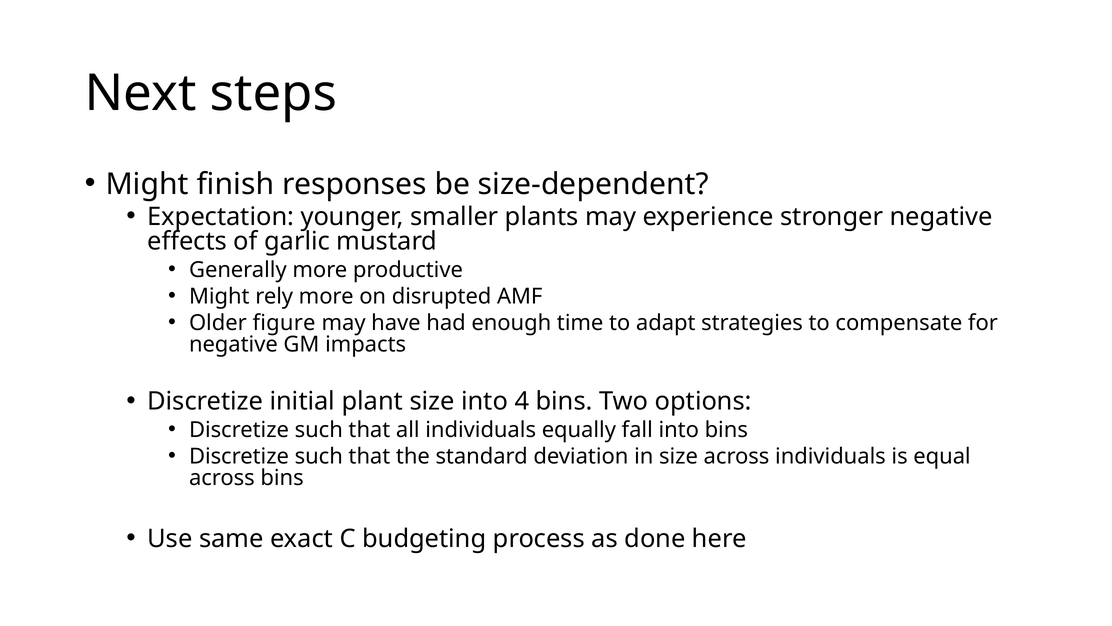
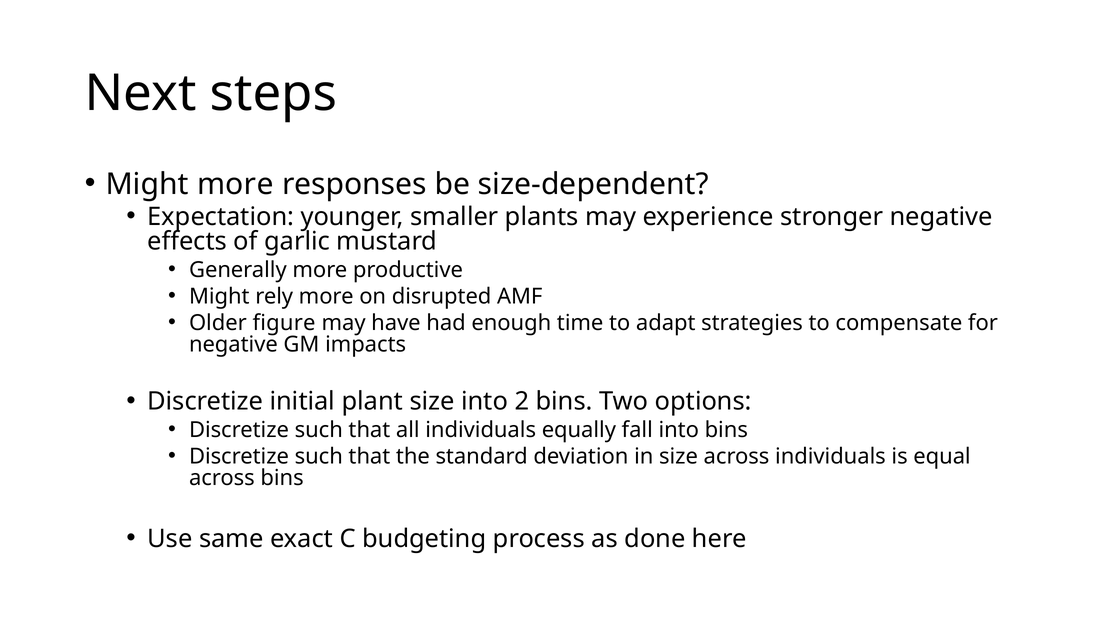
Might finish: finish -> more
4: 4 -> 2
